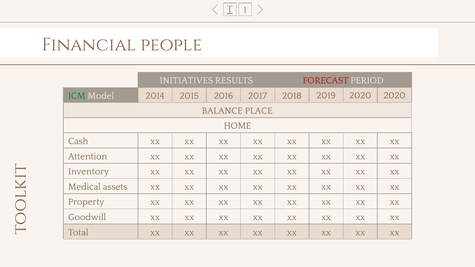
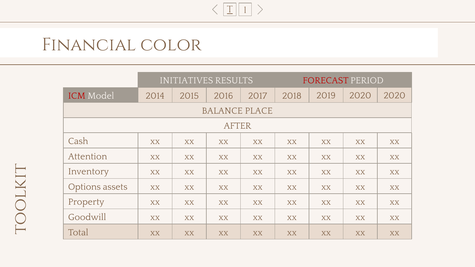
people: people -> color
ICM colour: green -> red
HOME: HOME -> AFTER
Medical: Medical -> Options
